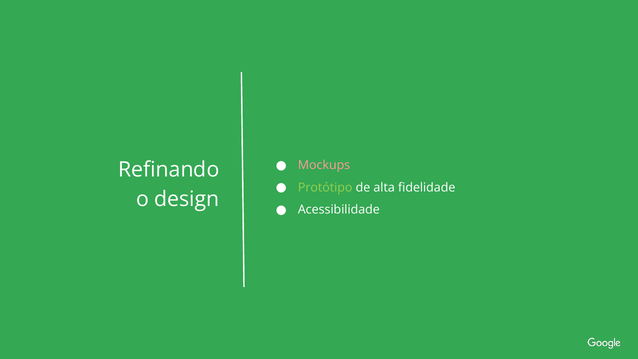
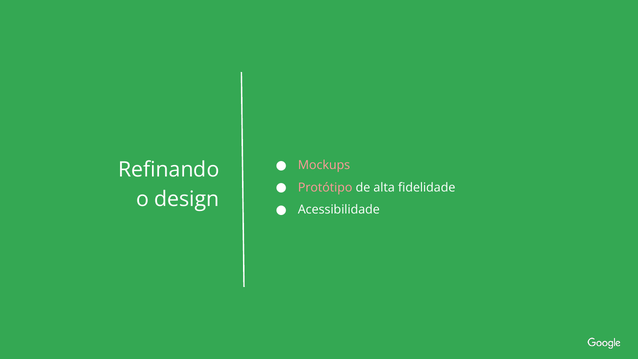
Protótipo colour: light green -> pink
